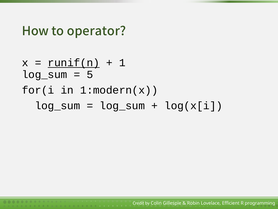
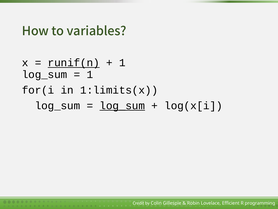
operator: operator -> variables
5 at (90, 74): 5 -> 1
1:modern(x: 1:modern(x -> 1:limits(x
log_sum at (122, 105) underline: none -> present
